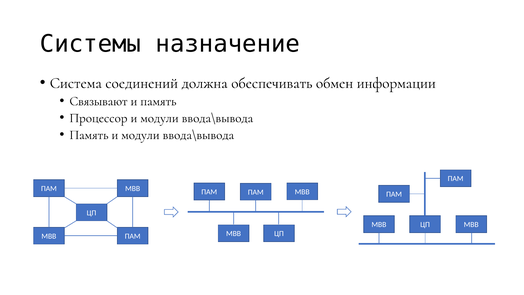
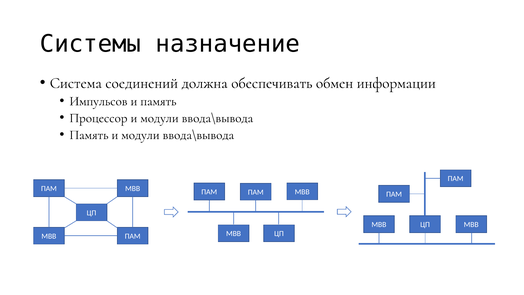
Связывают: Связывают -> Импульсов
